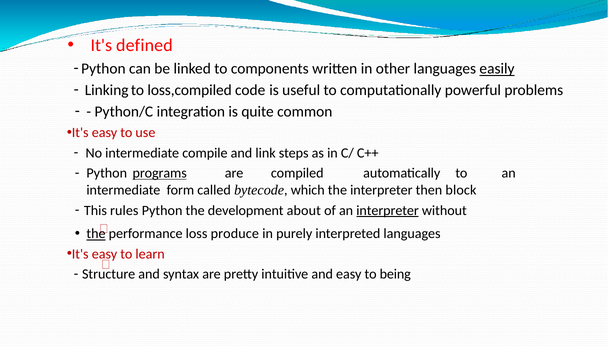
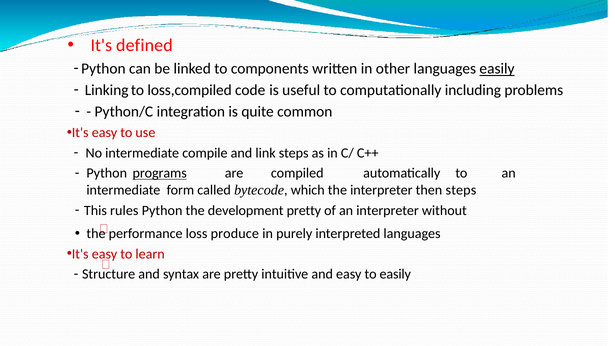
powerful: powerful -> including
then block: block -> steps
development about: about -> pretty
interpreter at (388, 210) underline: present -> none
the at (96, 234) underline: present -> none
to being: being -> easily
